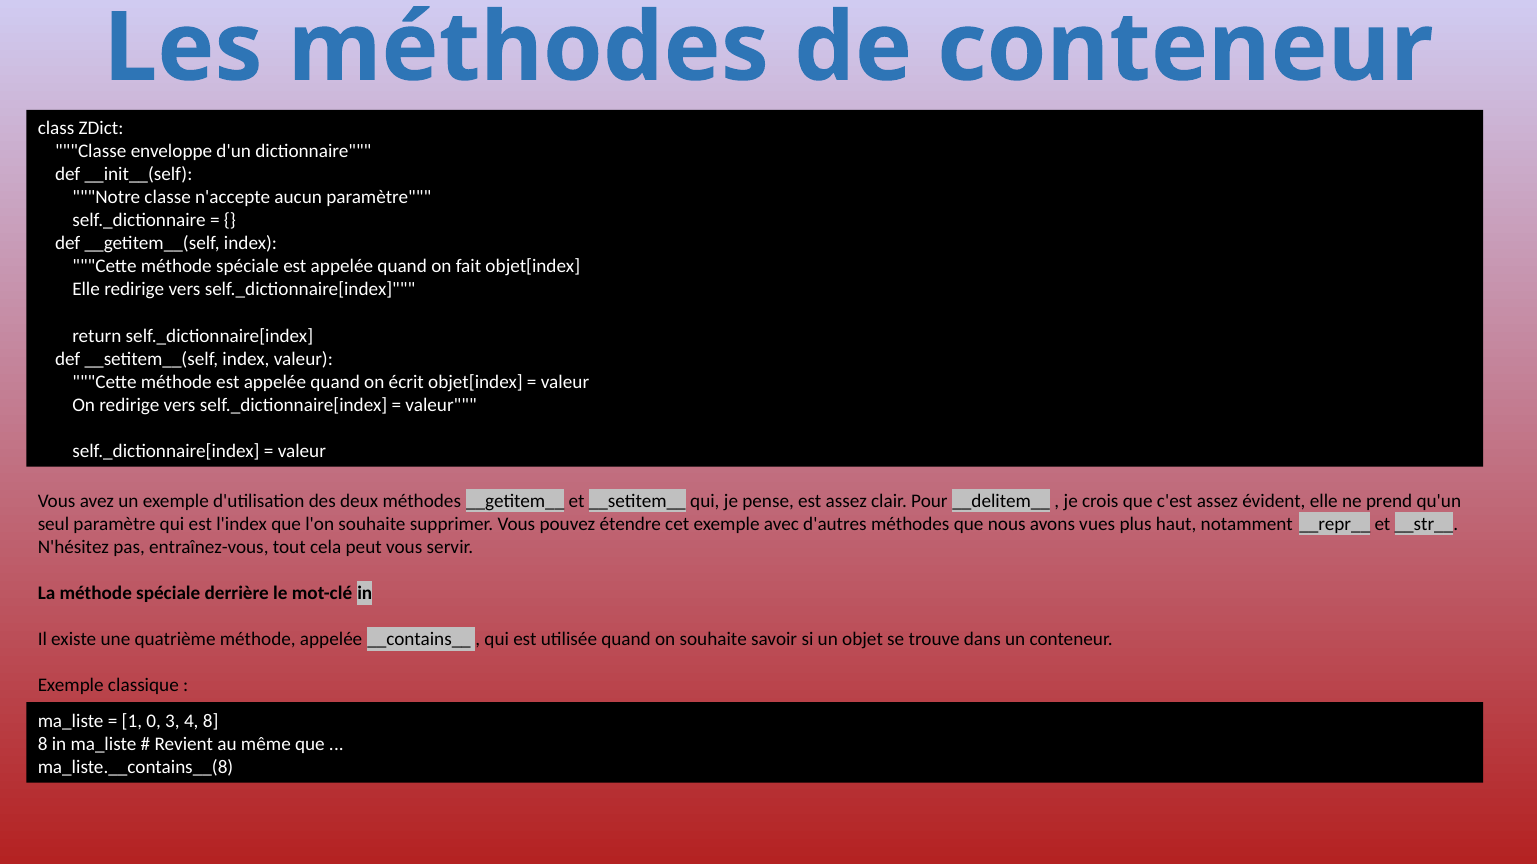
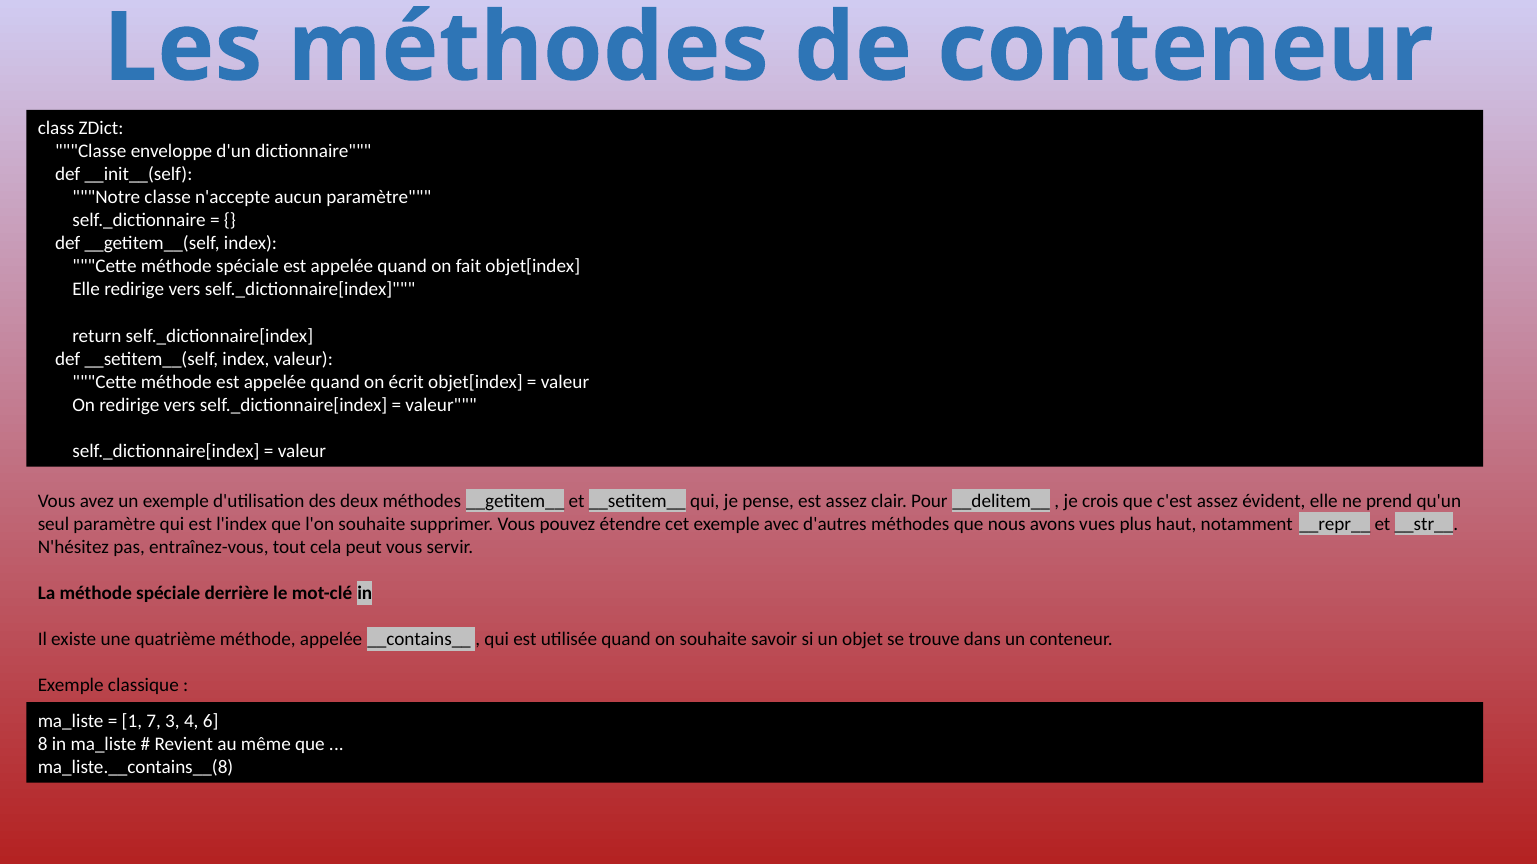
0: 0 -> 7
4 8: 8 -> 6
